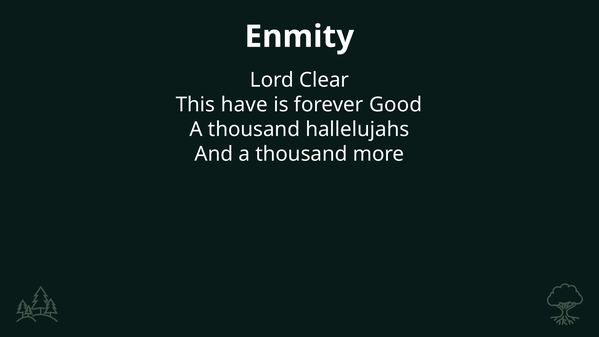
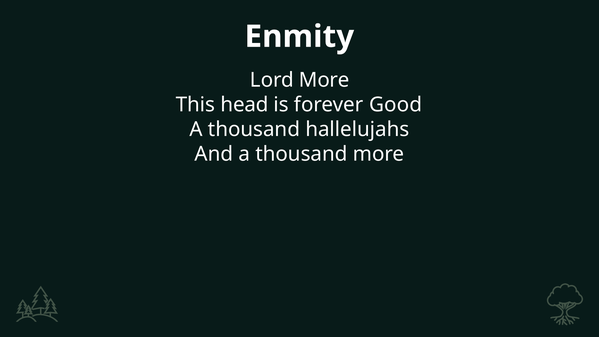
Lord Clear: Clear -> More
have: have -> head
